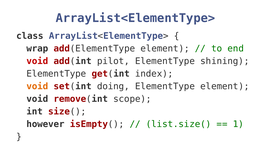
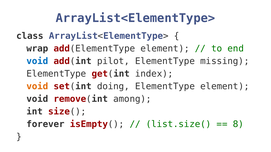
void at (37, 61) colour: red -> blue
shining: shining -> missing
scope: scope -> among
however: however -> forever
1: 1 -> 8
